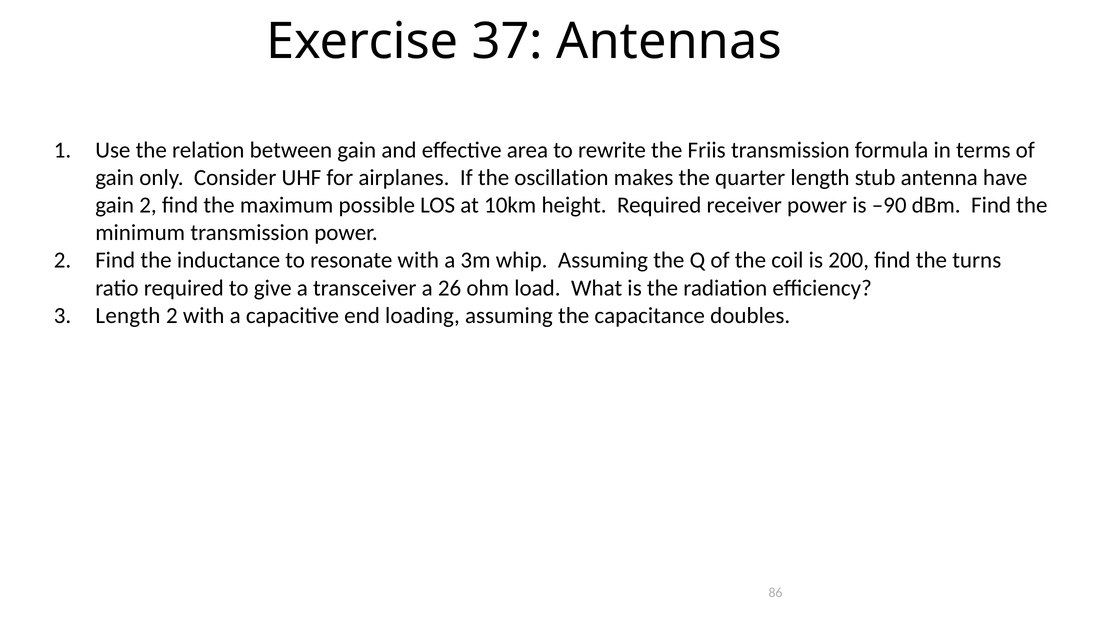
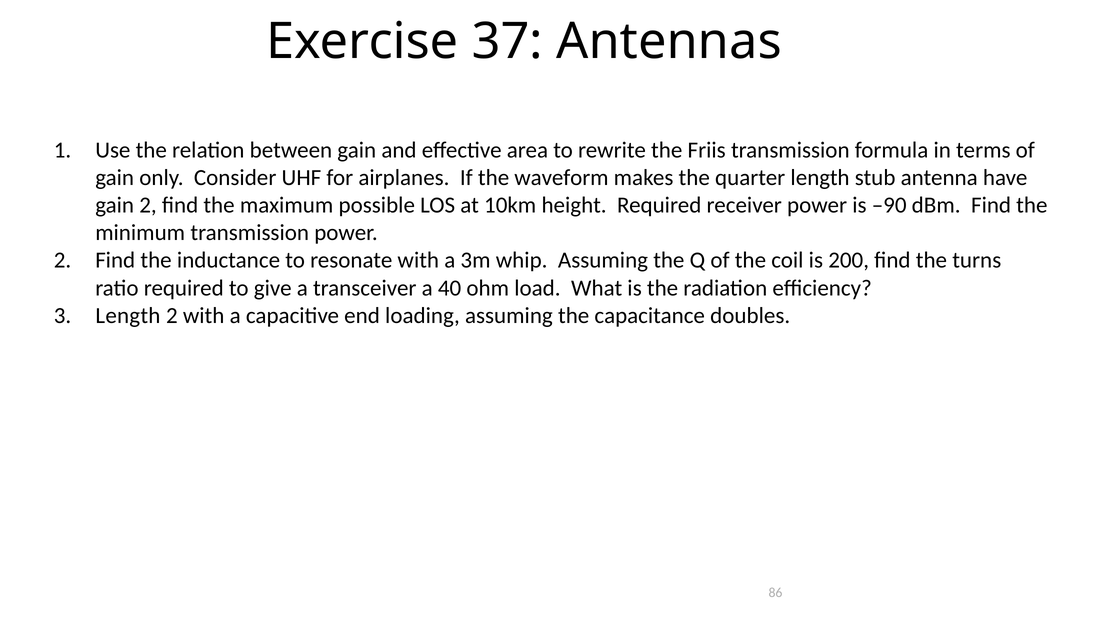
oscillation: oscillation -> waveform
26: 26 -> 40
